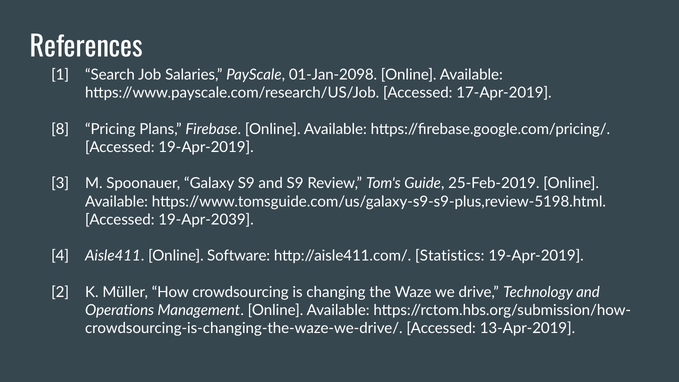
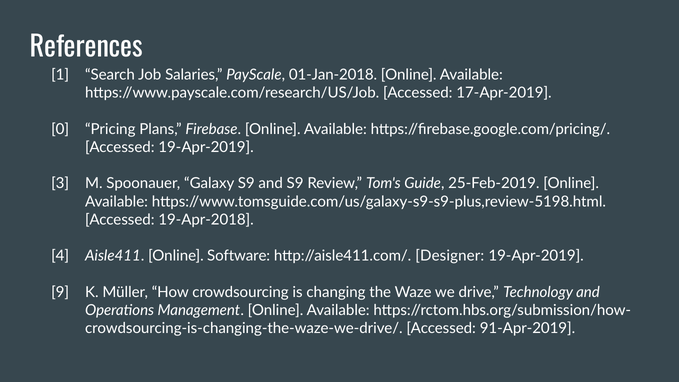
01-Jan-2098: 01-Jan-2098 -> 01-Jan-2018
8: 8 -> 0
19-Apr-2039: 19-Apr-2039 -> 19-Apr-2018
Statistics: Statistics -> Designer
2: 2 -> 9
13-Apr-2019: 13-Apr-2019 -> 91-Apr-2019
